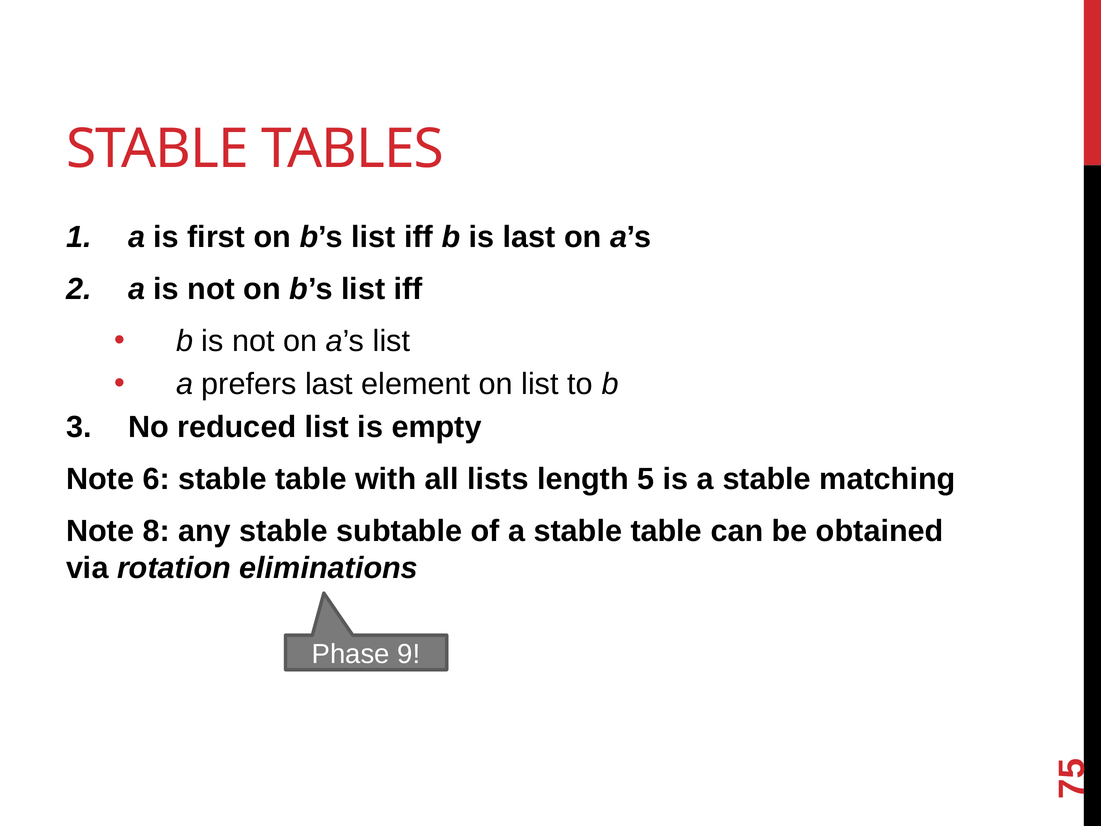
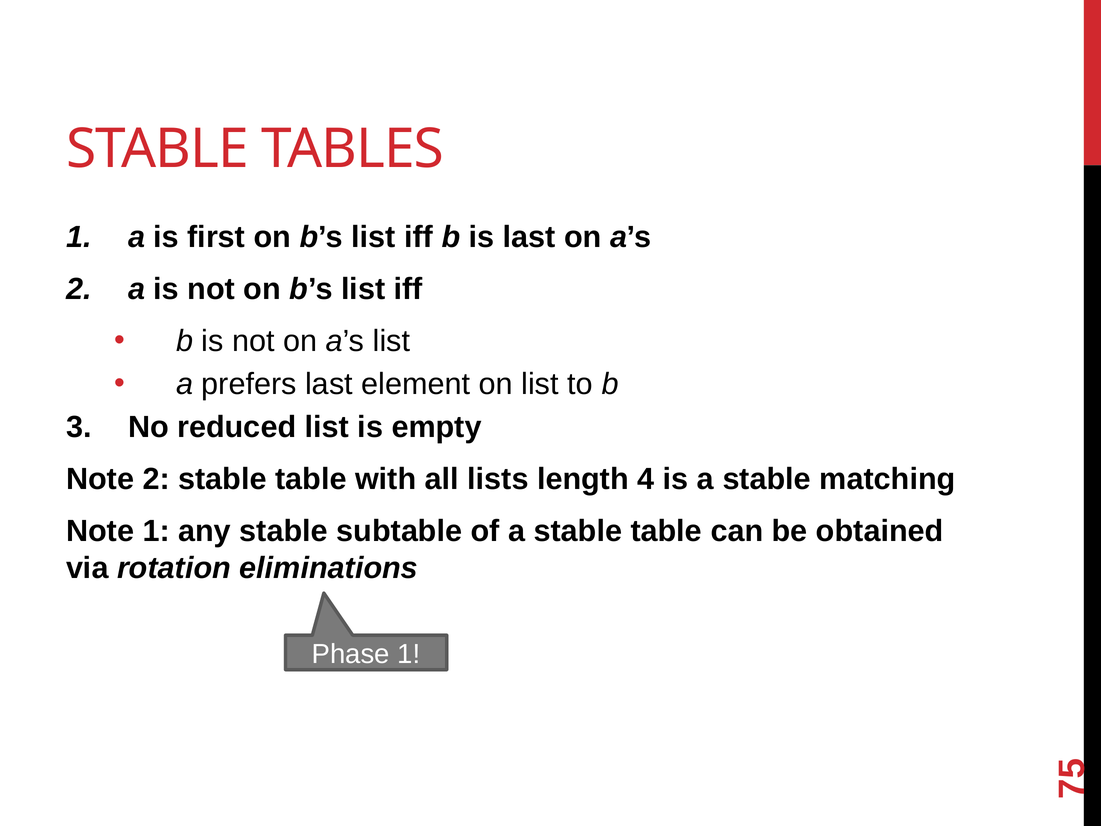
Note 6: 6 -> 2
length 5: 5 -> 4
Note 8: 8 -> 1
Phase 9: 9 -> 1
